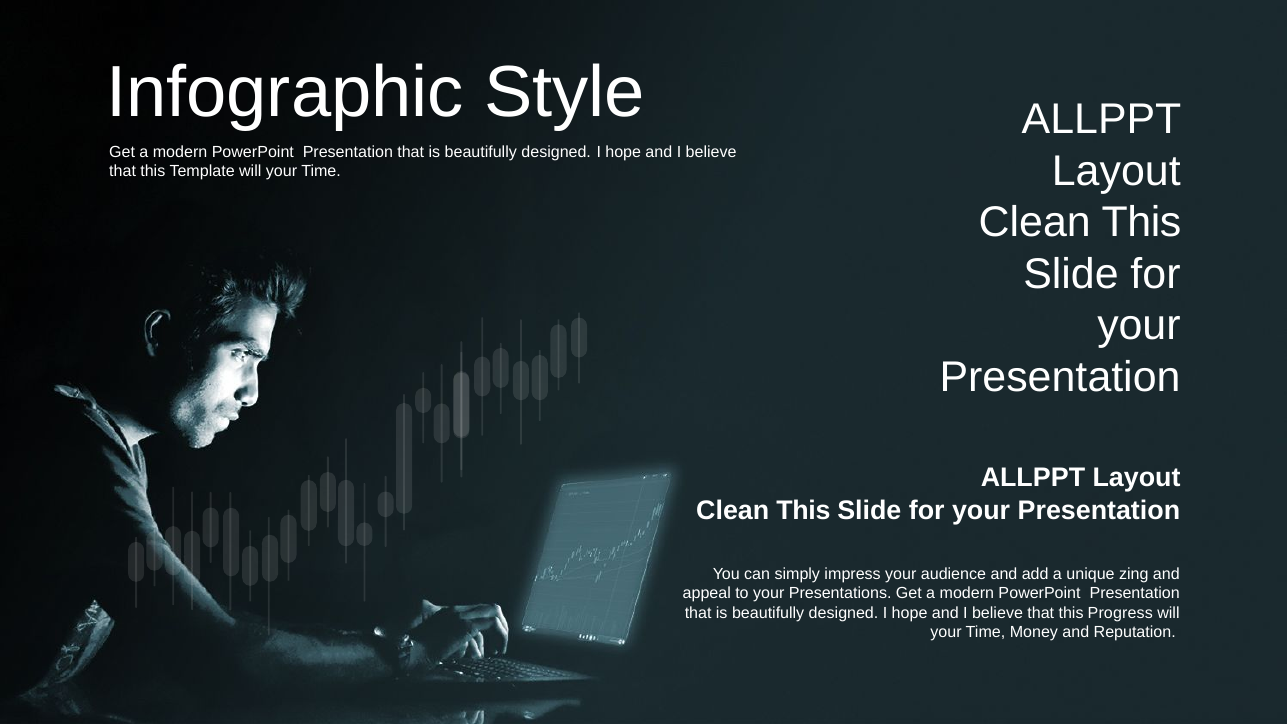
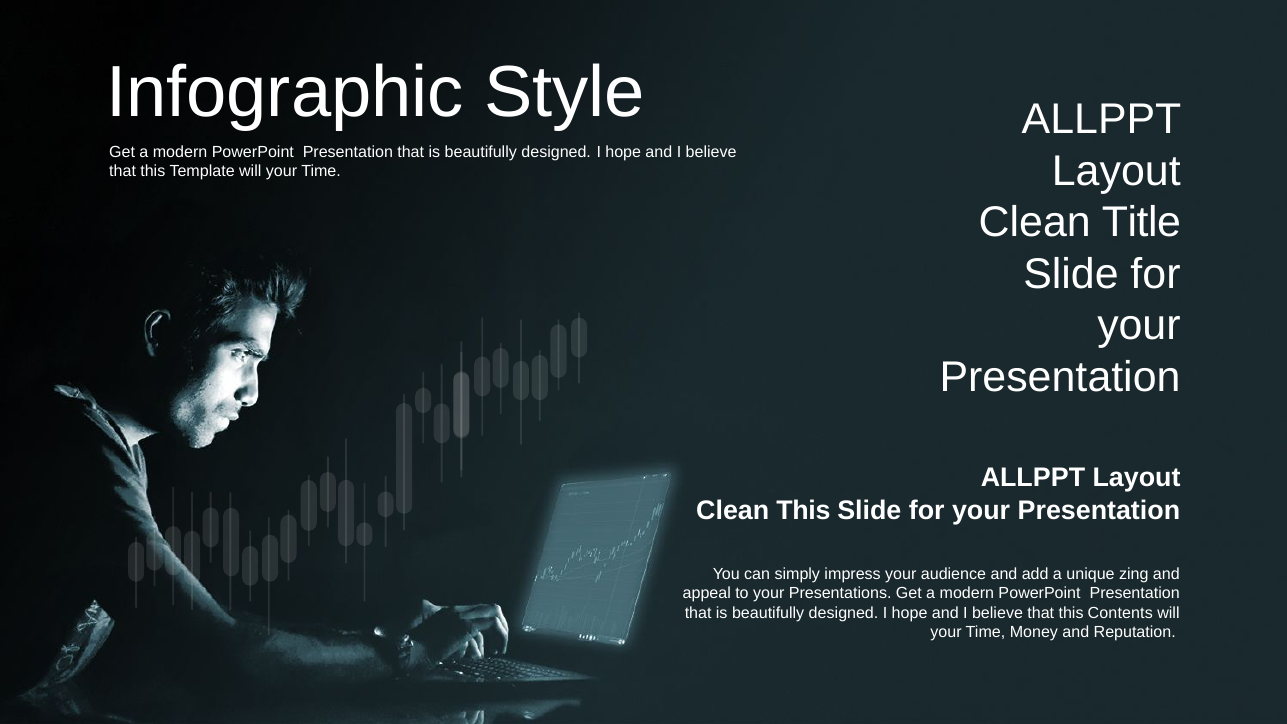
This at (1141, 223): This -> Title
Progress: Progress -> Contents
